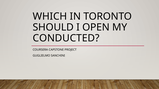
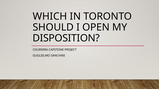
CONDUCTED: CONDUCTED -> DISPOSITION
